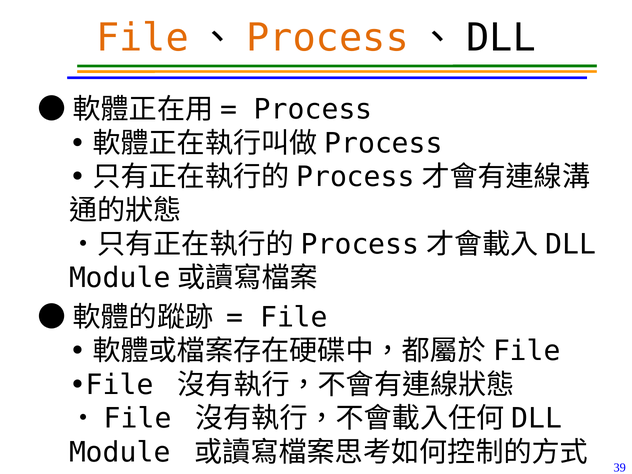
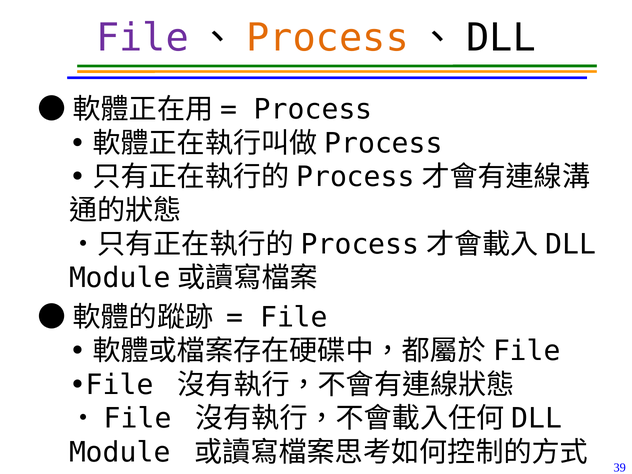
File at (142, 38) colour: orange -> purple
